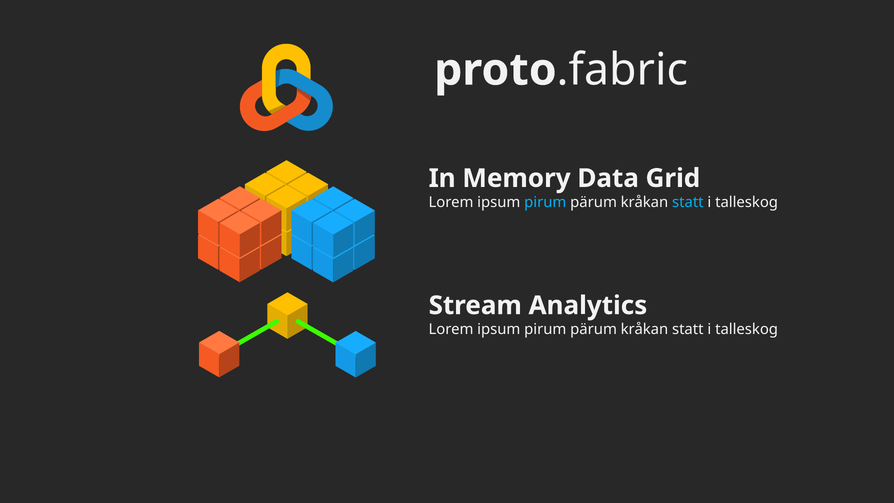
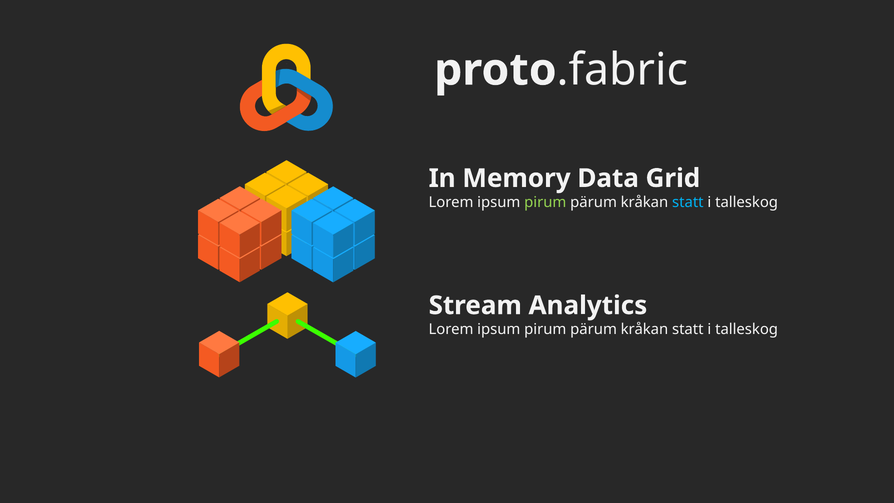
pirum at (545, 202) colour: light blue -> light green
